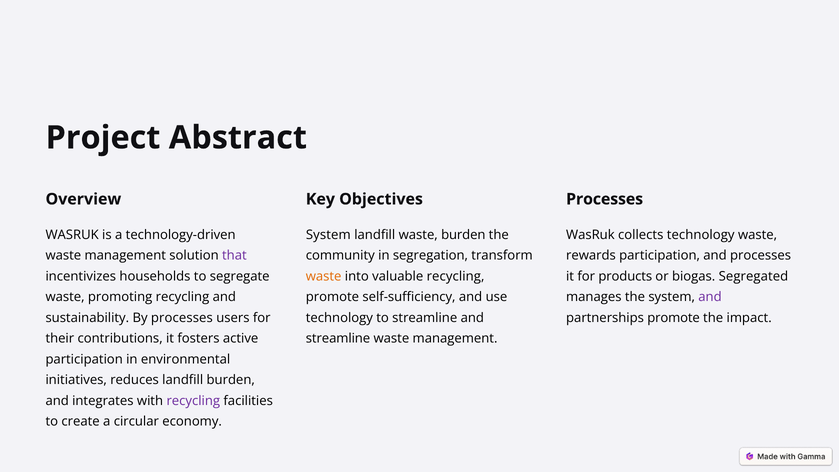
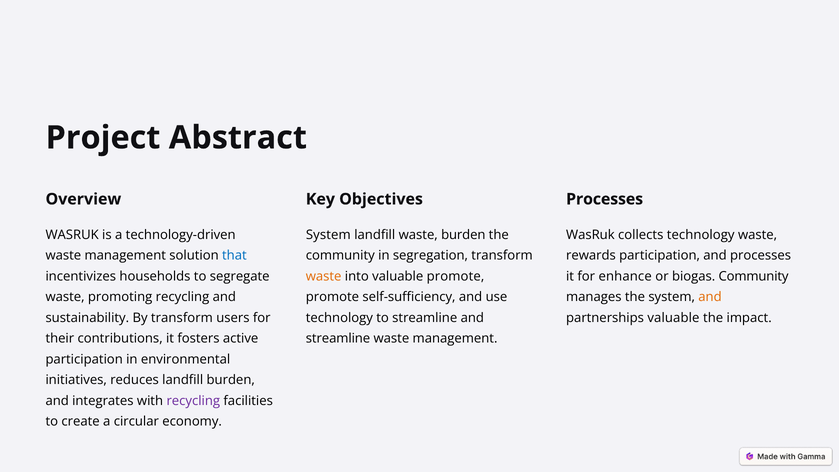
that colour: purple -> blue
valuable recycling: recycling -> promote
products: products -> enhance
biogas Segregated: Segregated -> Community
and at (710, 297) colour: purple -> orange
By processes: processes -> transform
partnerships promote: promote -> valuable
